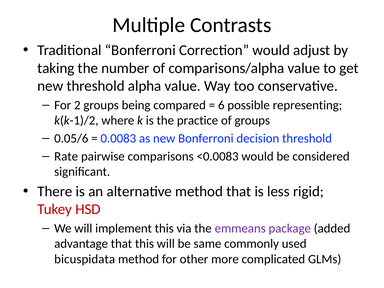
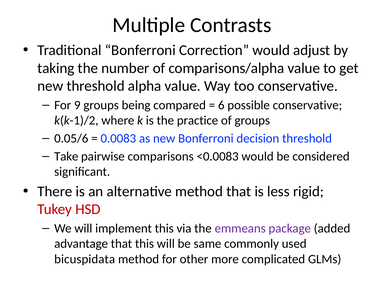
2: 2 -> 9
possible representing: representing -> conservative
Rate: Rate -> Take
